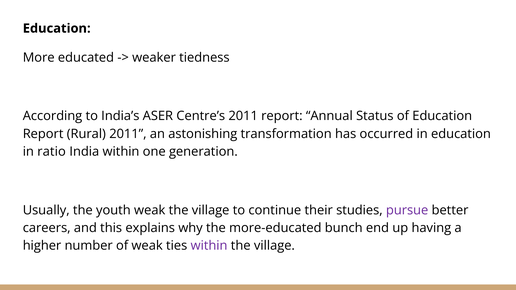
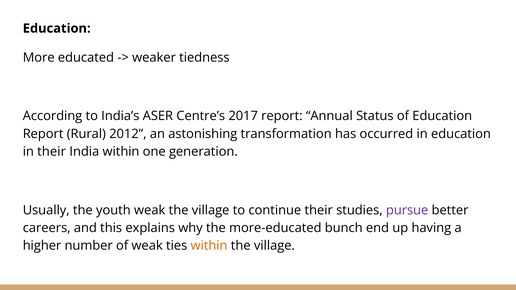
Centre’s 2011: 2011 -> 2017
Rural 2011: 2011 -> 2012
in ratio: ratio -> their
within at (209, 246) colour: purple -> orange
